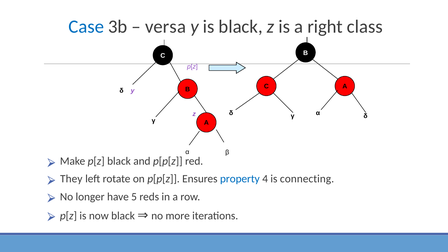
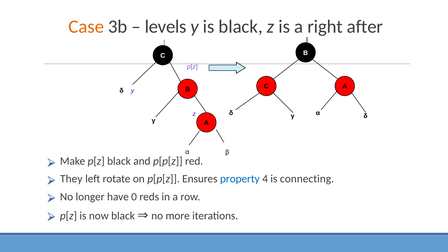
Case colour: blue -> orange
versa: versa -> levels
class: class -> after
5: 5 -> 0
